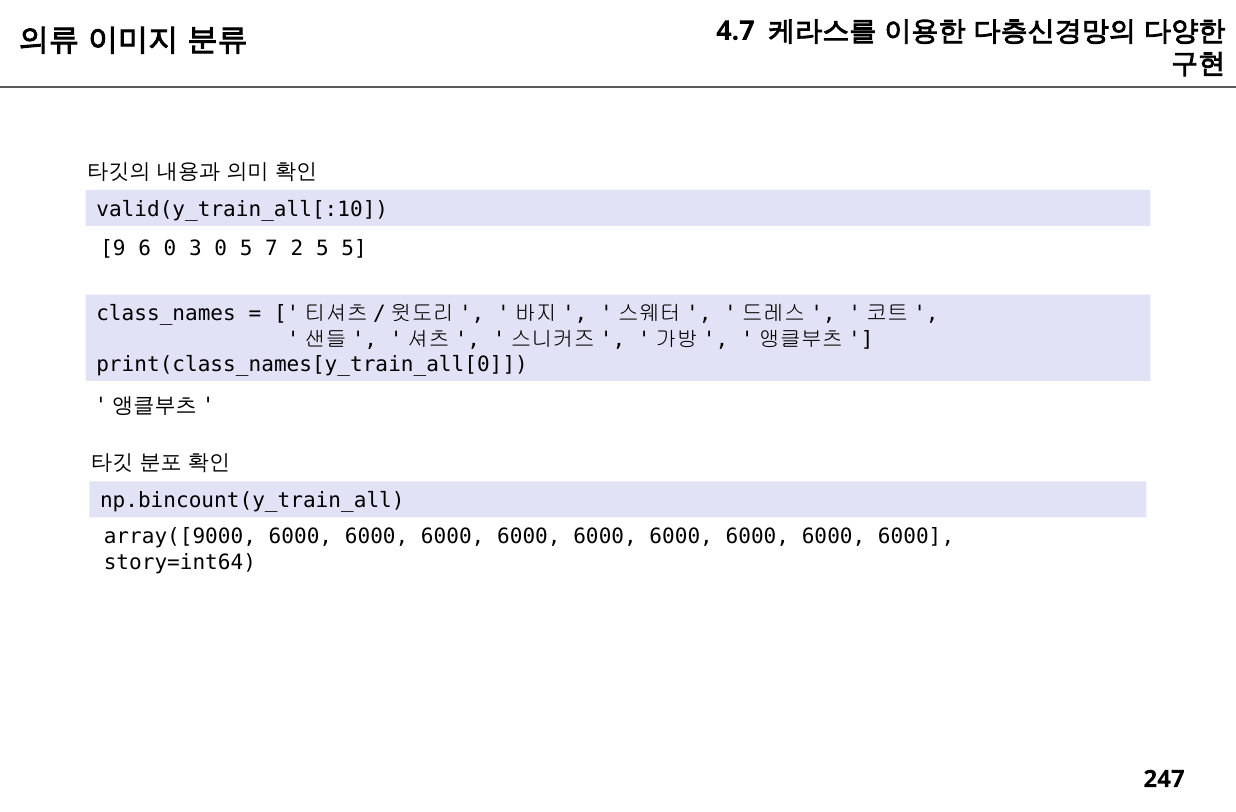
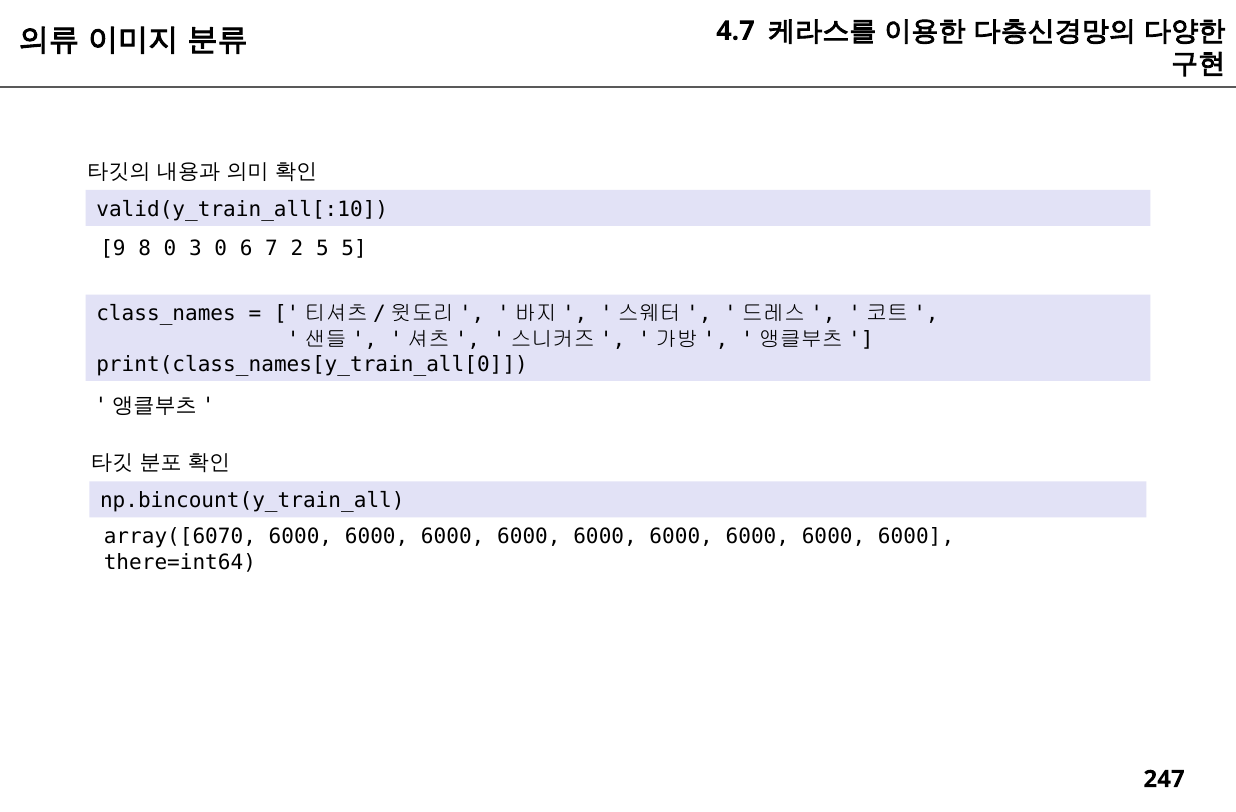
6: 6 -> 8
0 5: 5 -> 6
array([9000: array([9000 -> array([6070
story=int64: story=int64 -> there=int64
